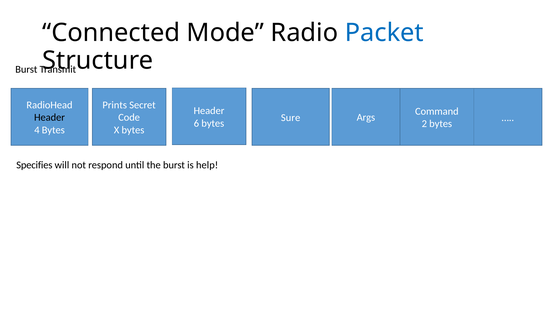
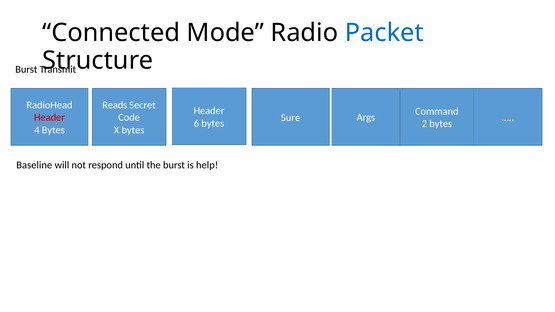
Prints: Prints -> Reads
Header at (50, 118) colour: black -> red
Specifies: Specifies -> Baseline
